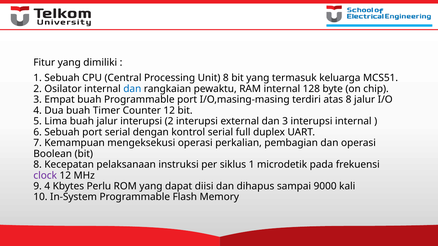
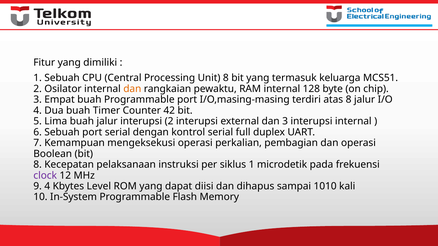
dan at (132, 89) colour: blue -> orange
Counter 12: 12 -> 42
Perlu: Perlu -> Level
9000: 9000 -> 1010
